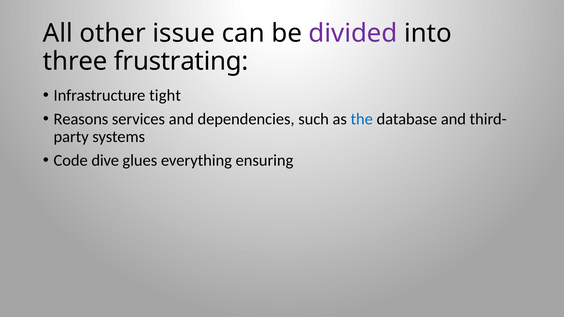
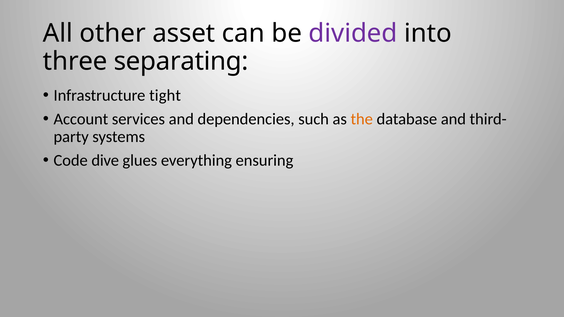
issue: issue -> asset
frustrating: frustrating -> separating
Reasons: Reasons -> Account
the colour: blue -> orange
